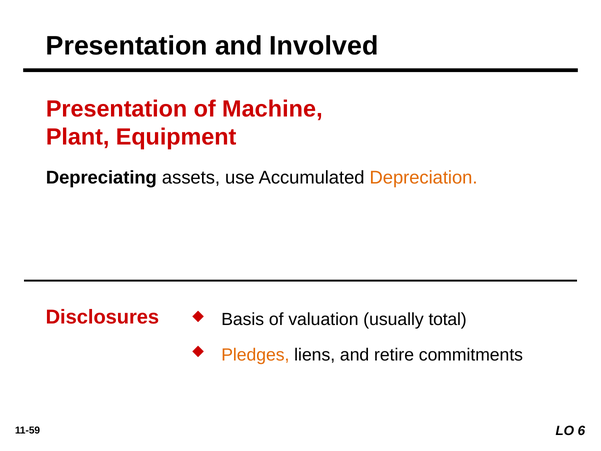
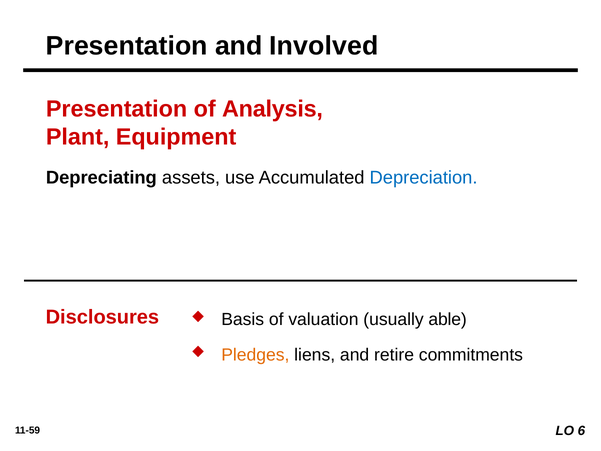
Machine: Machine -> Analysis
Depreciation colour: orange -> blue
total: total -> able
